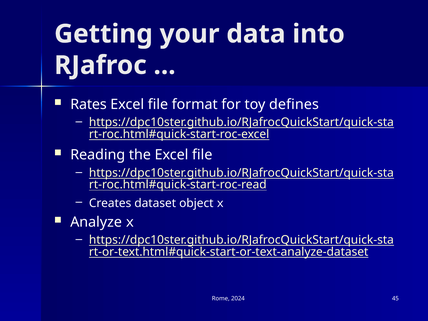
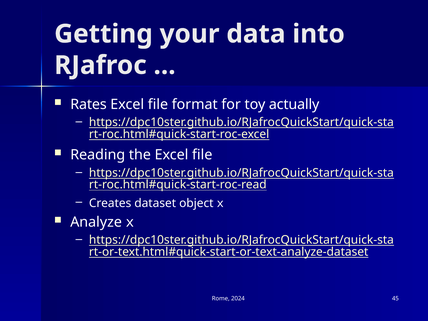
defines: defines -> actually
